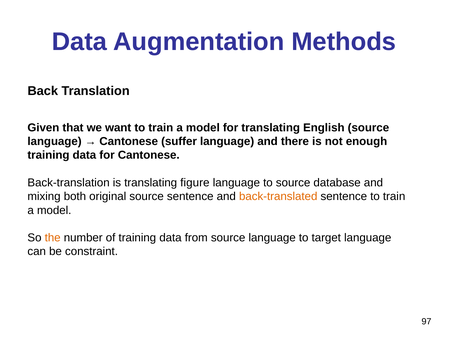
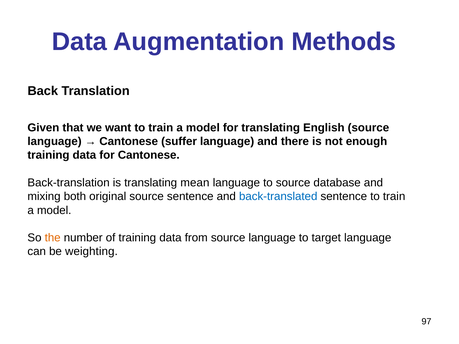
figure: figure -> mean
back-translated colour: orange -> blue
constraint: constraint -> weighting
